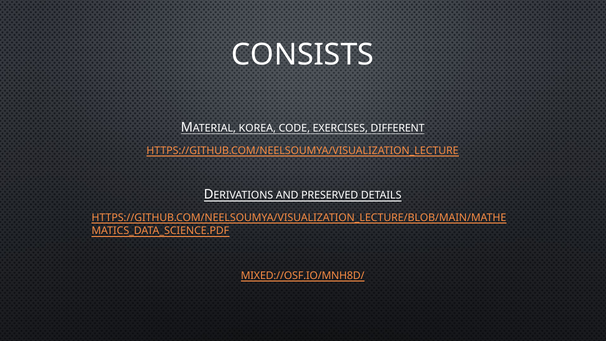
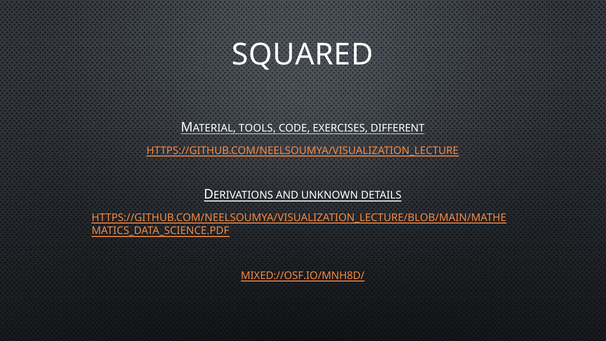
CONSISTS: CONSISTS -> SQUARED
KOREA: KOREA -> TOOLS
PRESERVED: PRESERVED -> UNKNOWN
